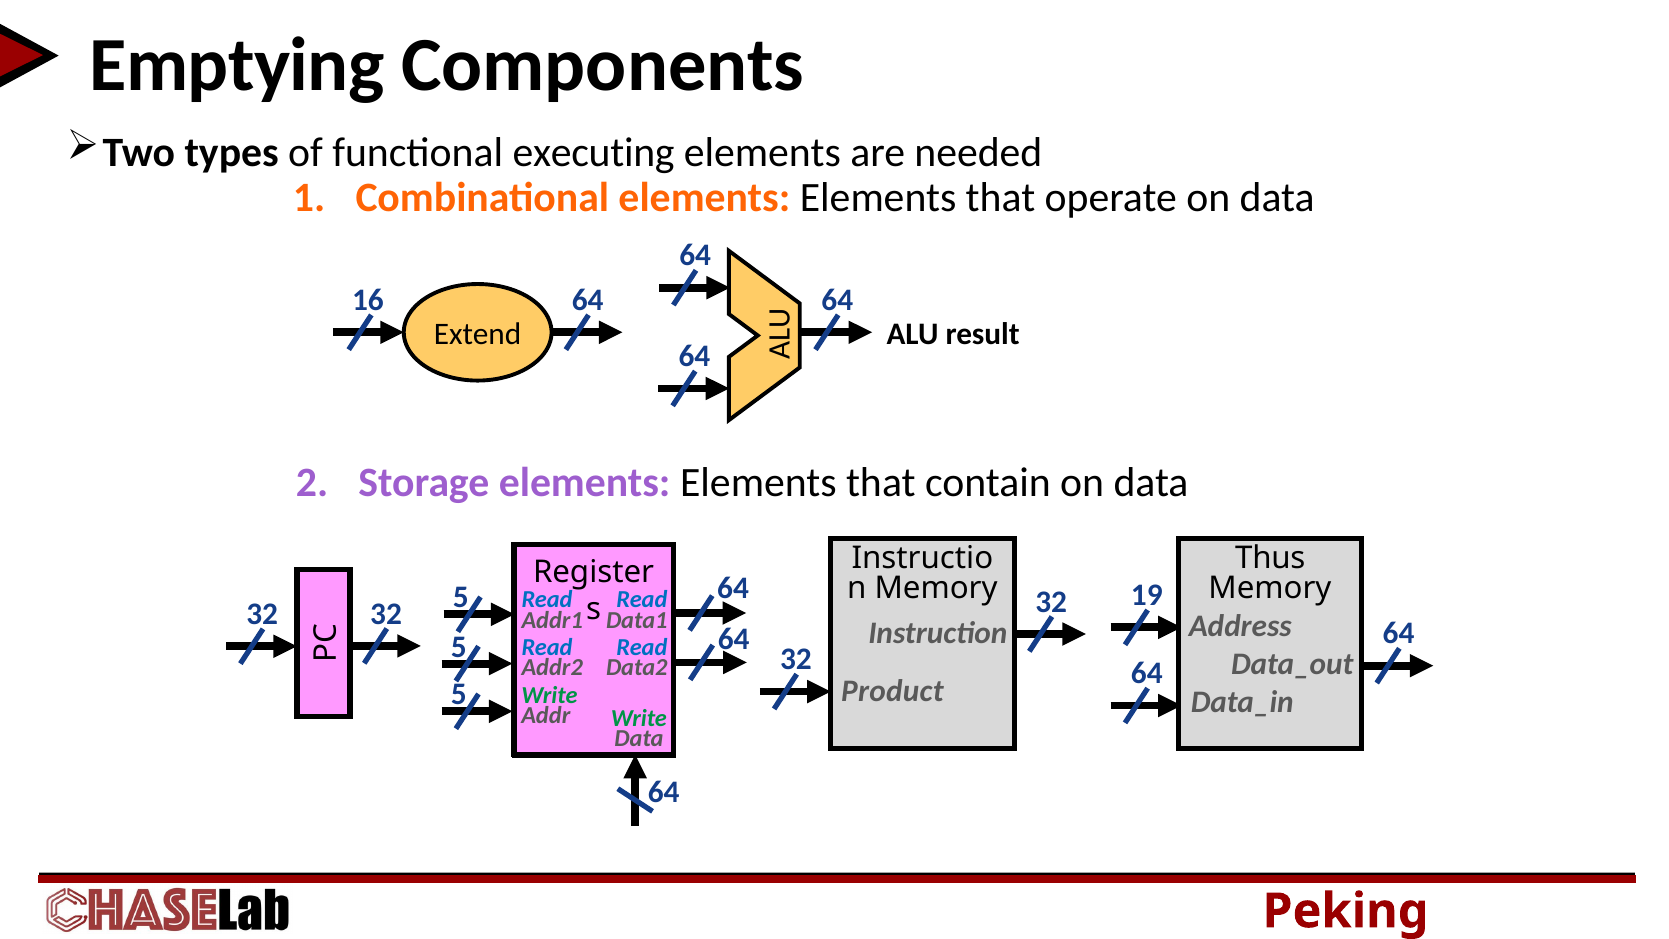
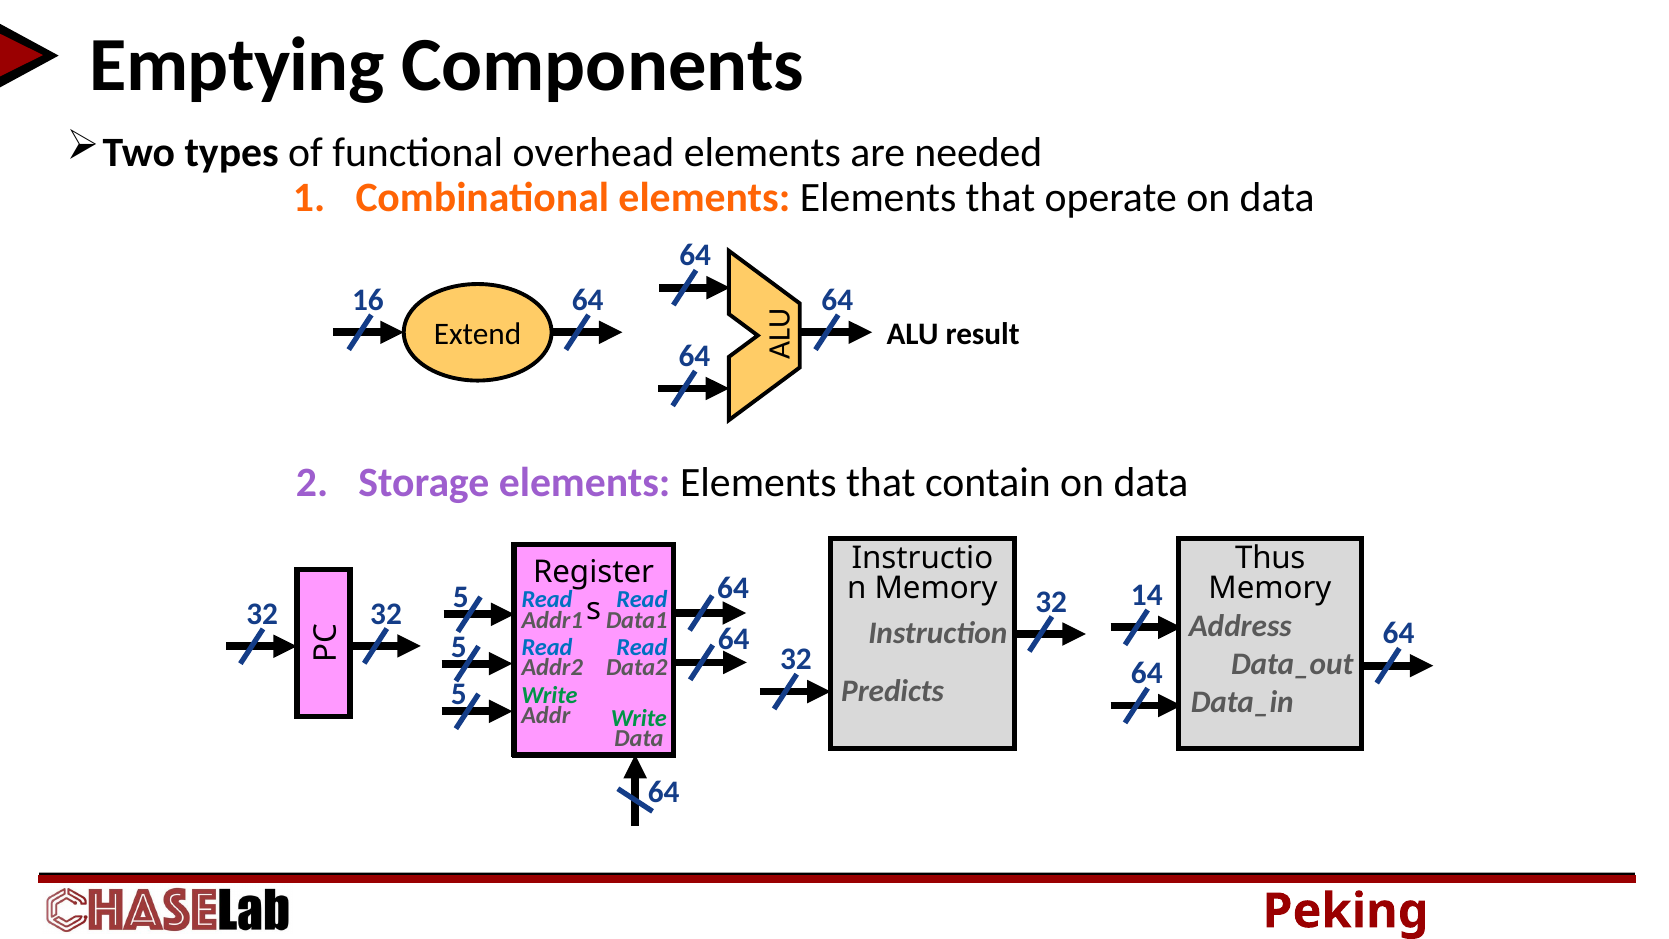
executing: executing -> overhead
19: 19 -> 14
Product: Product -> Predicts
